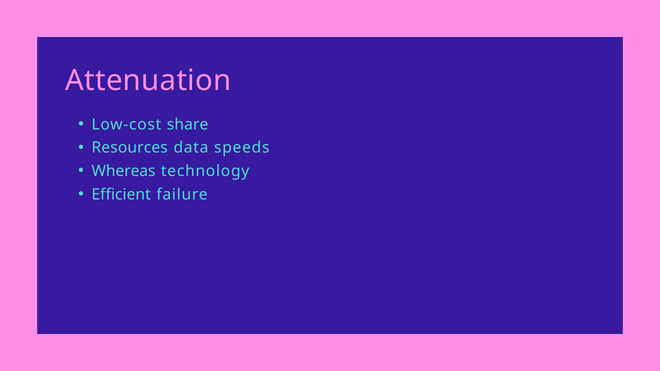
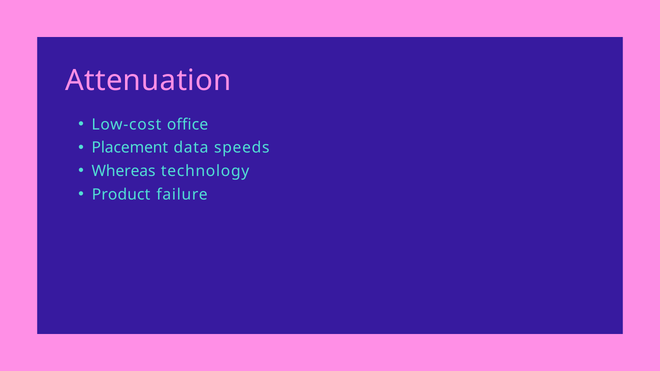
share: share -> office
Resources: Resources -> Placement
Efficient: Efficient -> Product
